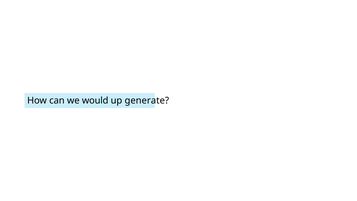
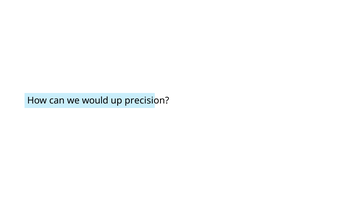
generate: generate -> precision
